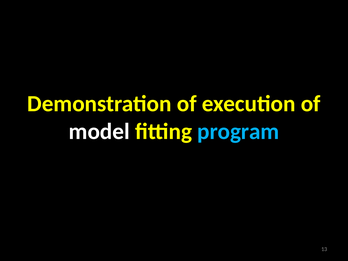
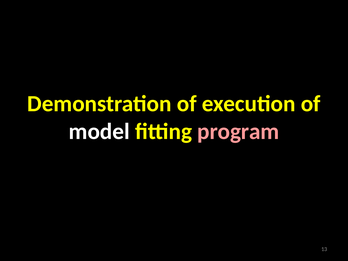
program colour: light blue -> pink
